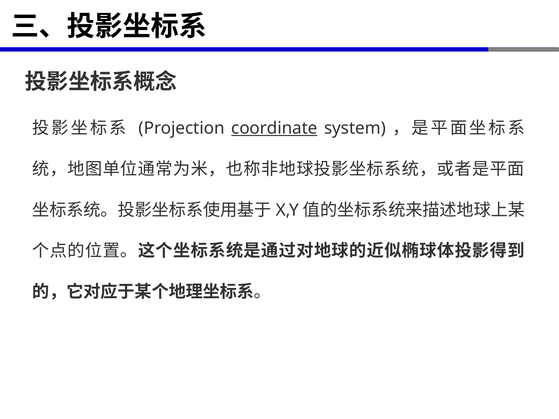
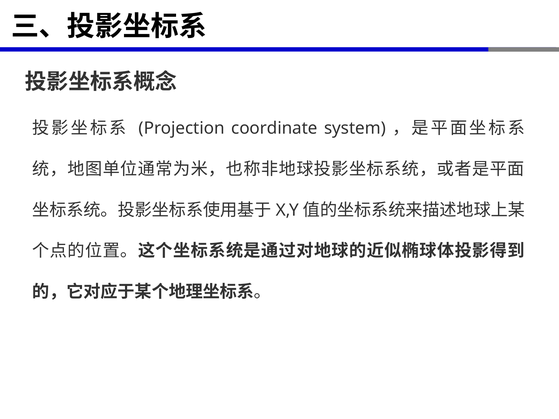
coordinate underline: present -> none
